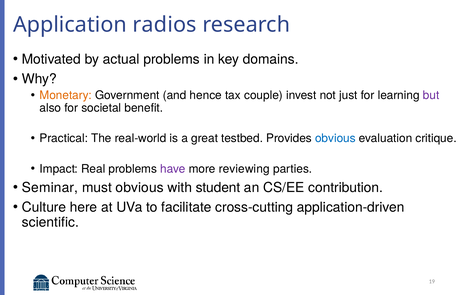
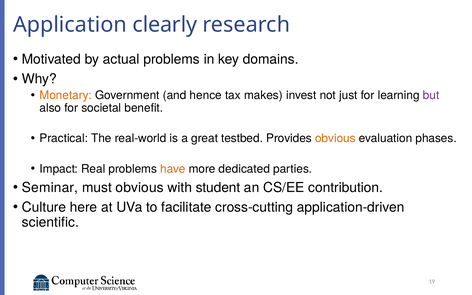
radios: radios -> clearly
couple: couple -> makes
obvious at (335, 138) colour: blue -> orange
critique: critique -> phases
have colour: purple -> orange
reviewing: reviewing -> dedicated
